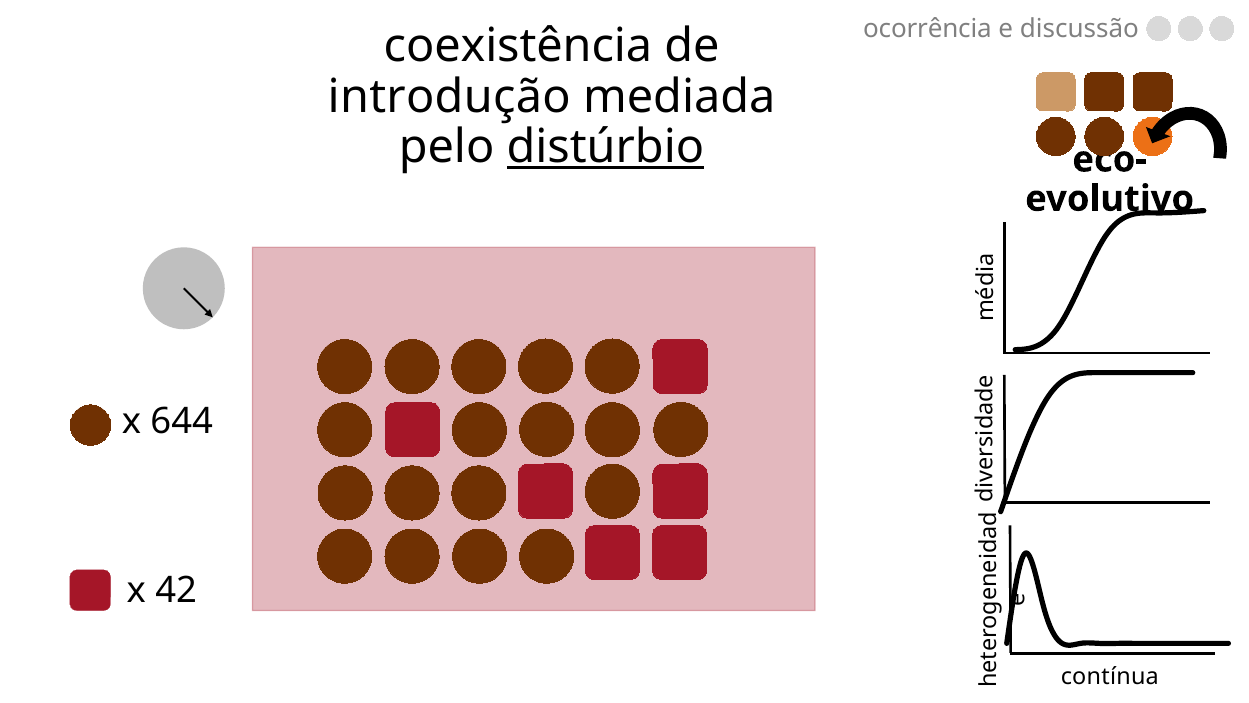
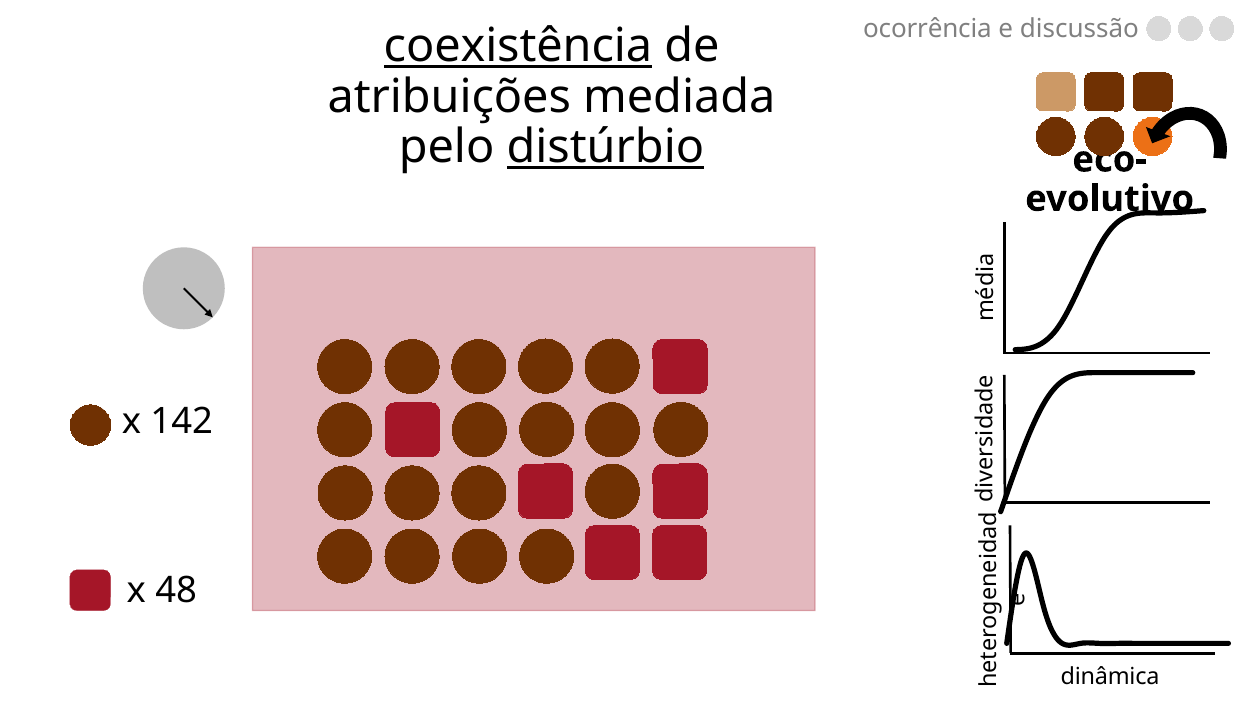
coexistência underline: none -> present
introdução: introdução -> atribuições
644: 644 -> 142
42: 42 -> 48
contínua: contínua -> dinâmica
